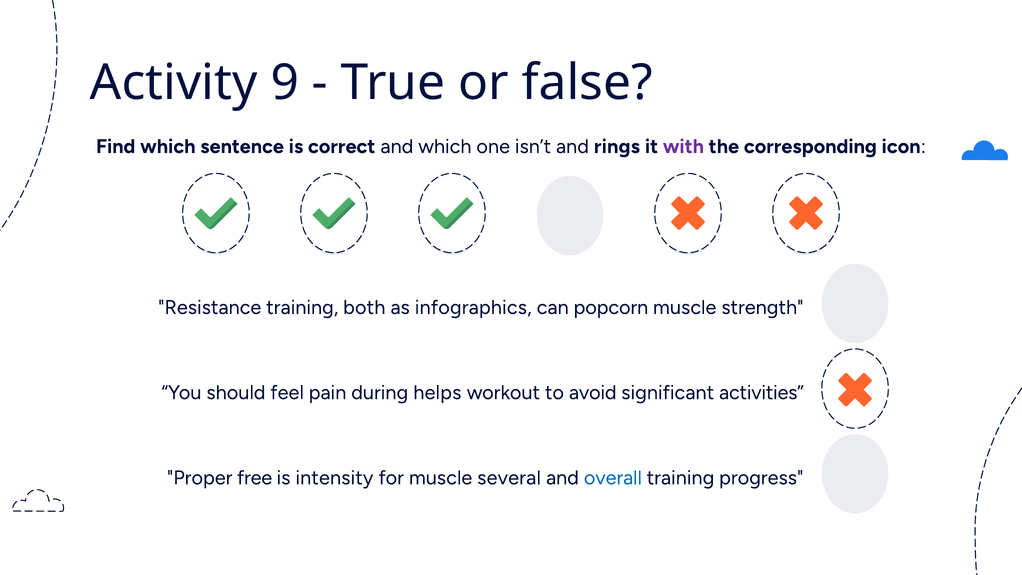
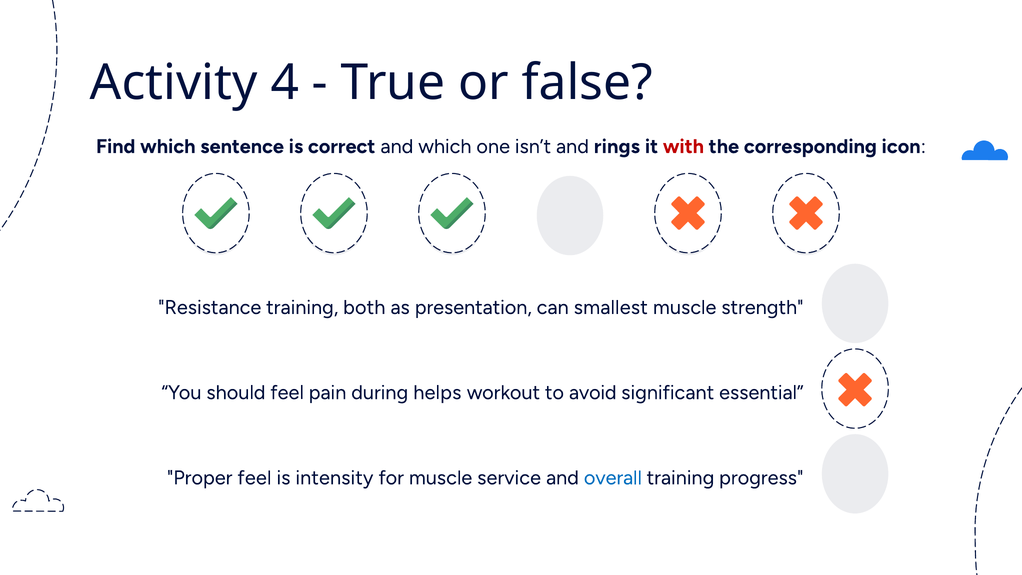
9: 9 -> 4
with colour: purple -> red
infographics: infographics -> presentation
popcorn: popcorn -> smallest
activities: activities -> essential
Proper free: free -> feel
several: several -> service
